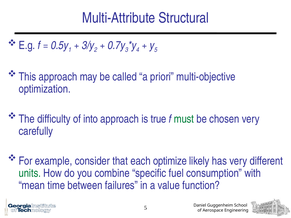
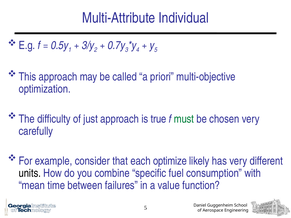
Structural: Structural -> Individual
into: into -> just
units colour: green -> black
